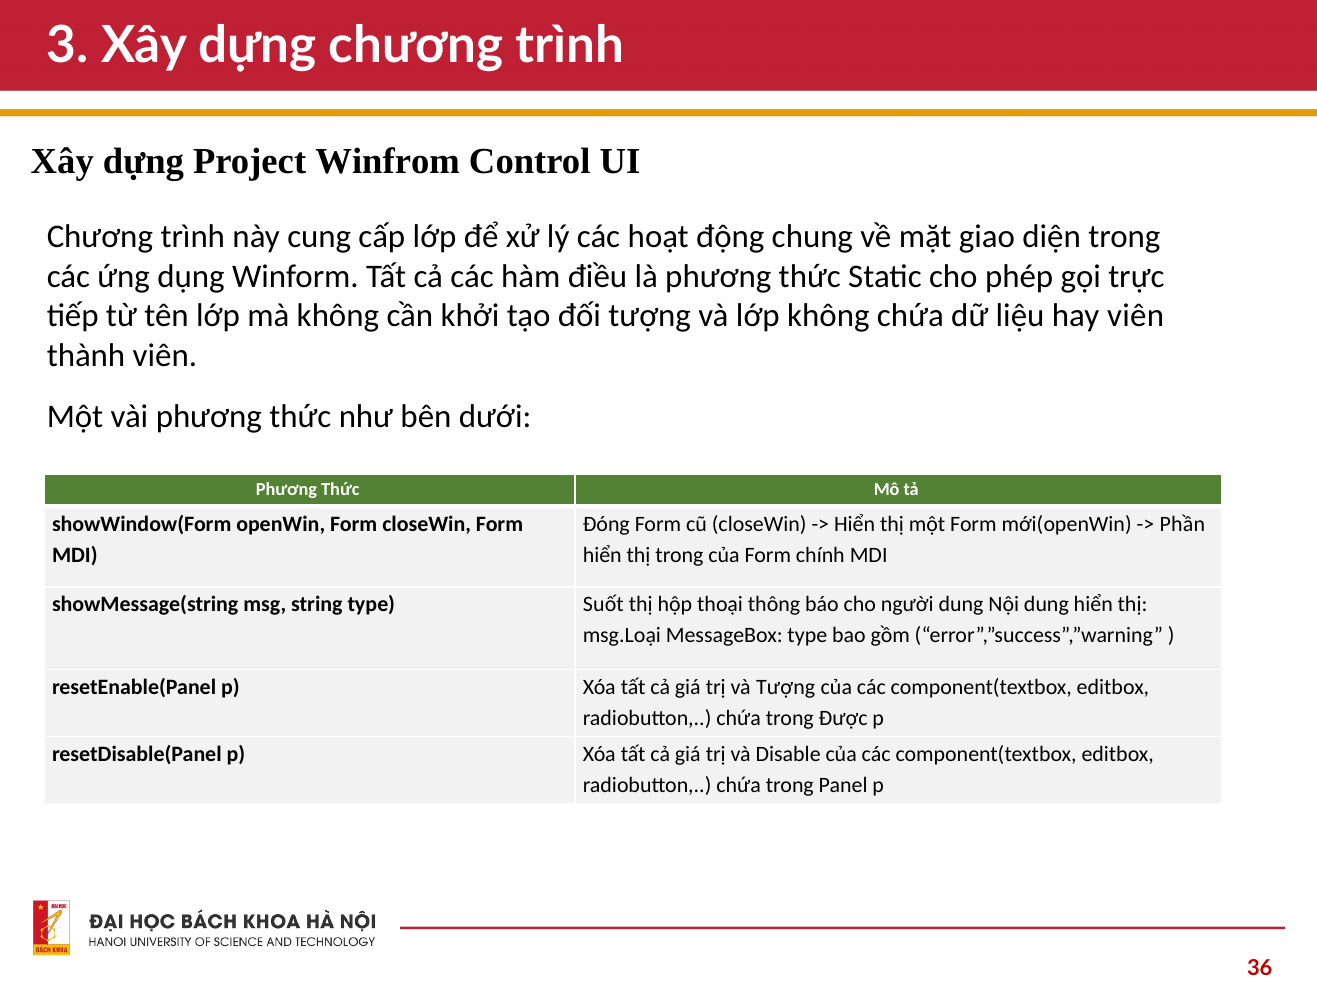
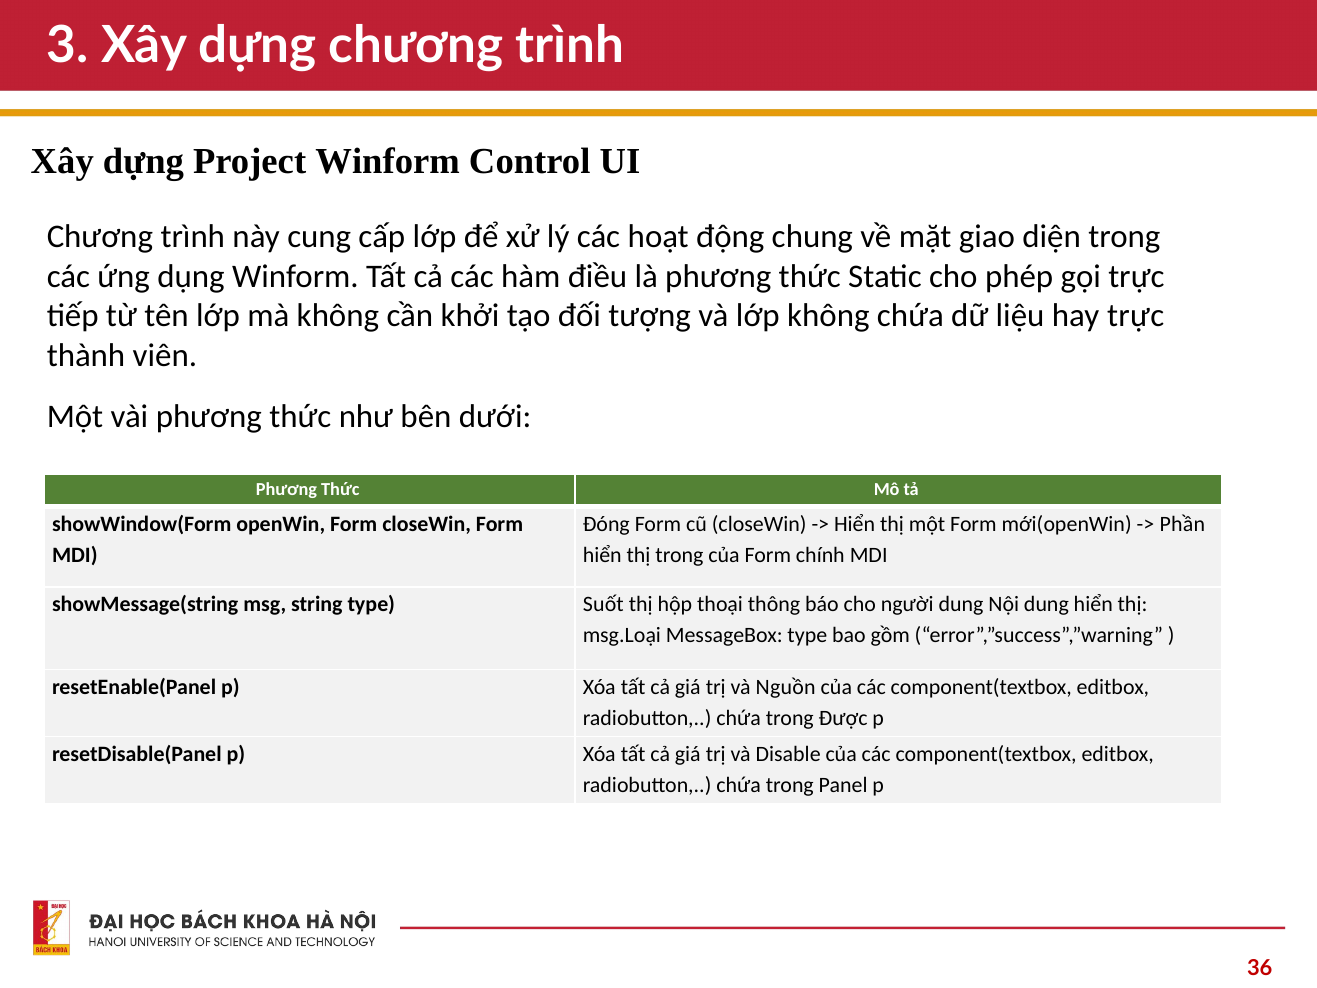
Project Winfrom: Winfrom -> Winform
hay viên: viên -> trực
và Tượng: Tượng -> Nguồn
